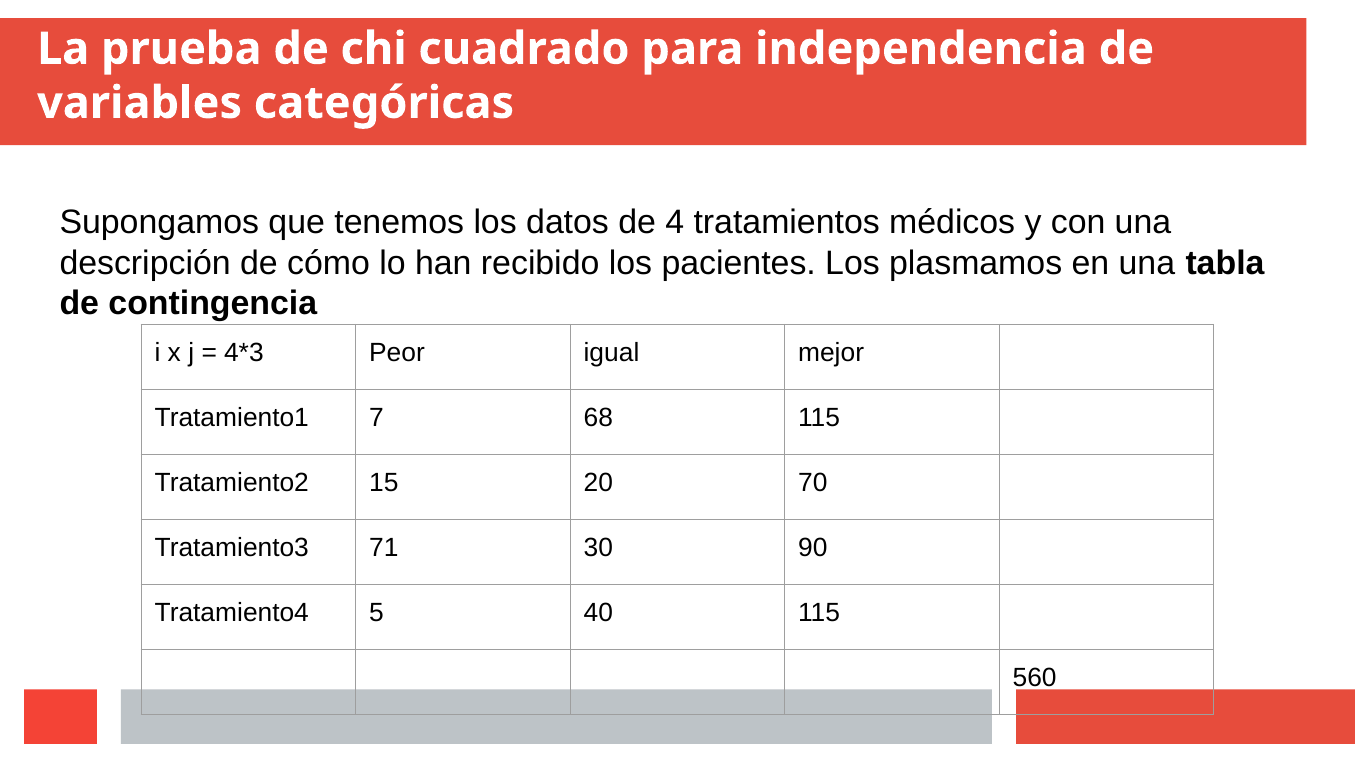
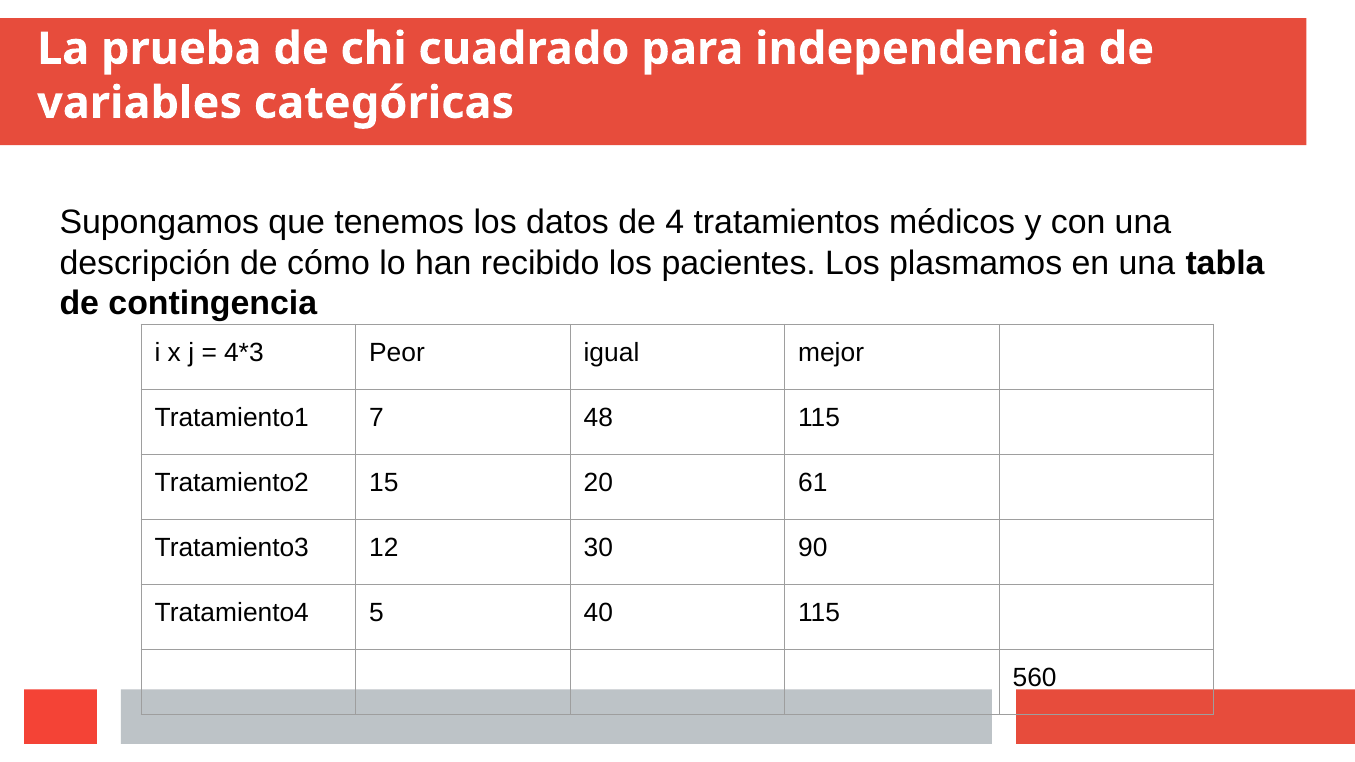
68: 68 -> 48
70: 70 -> 61
71: 71 -> 12
